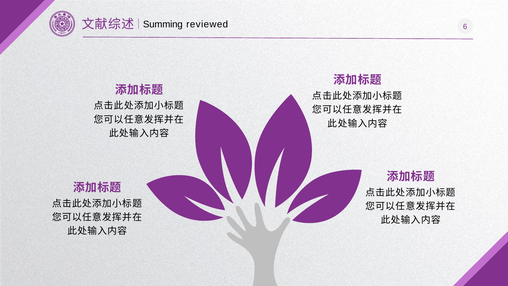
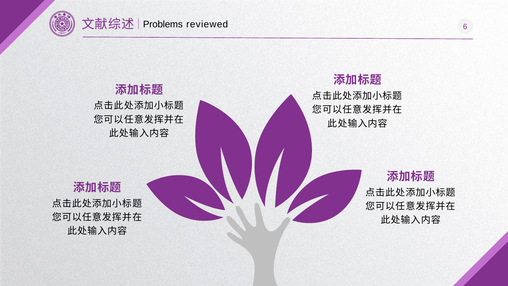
Summing: Summing -> Problems
